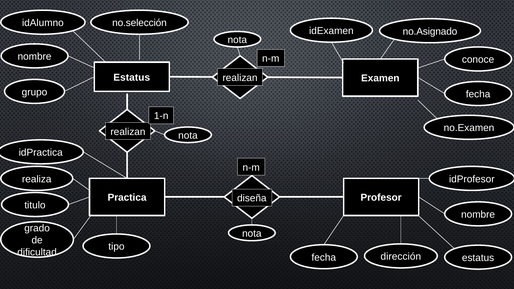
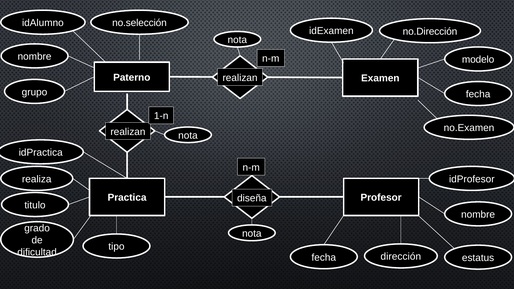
no.Asignado: no.Asignado -> no.Dirección
conoce: conoce -> modelo
Estatus at (132, 77): Estatus -> Paterno
